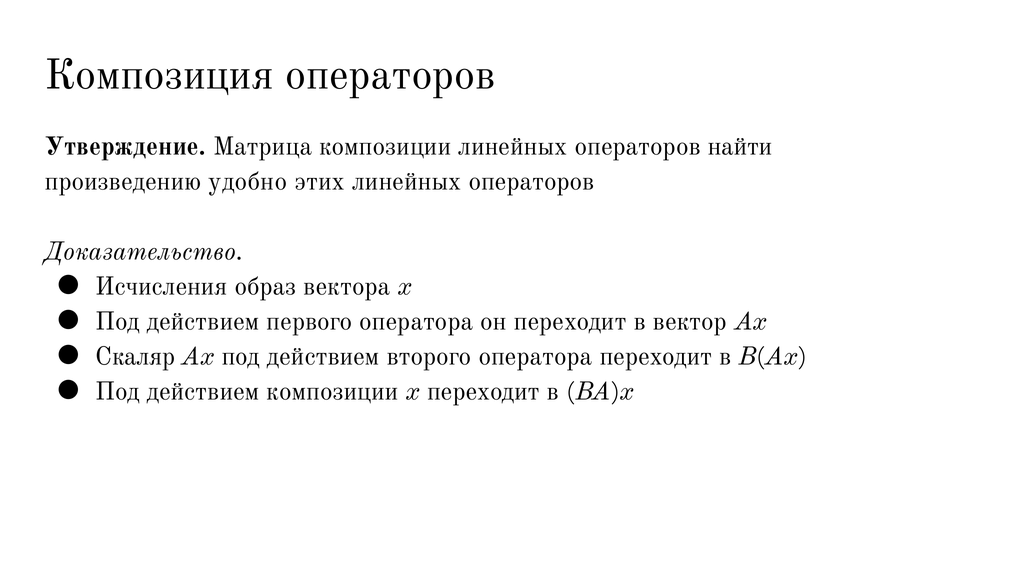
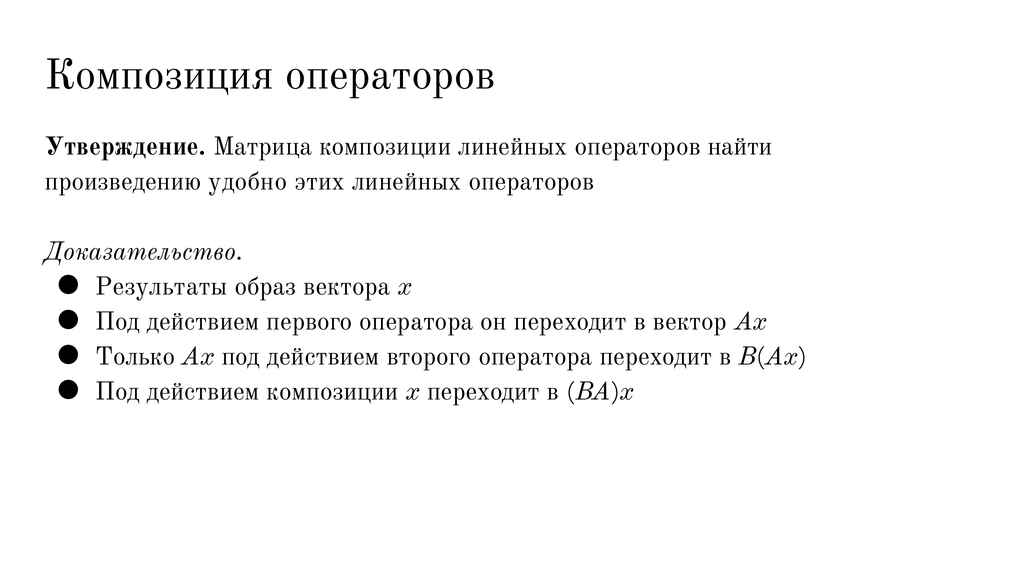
Исчисления: Исчисления -> Результаты
Скаляр: Скаляр -> Только
